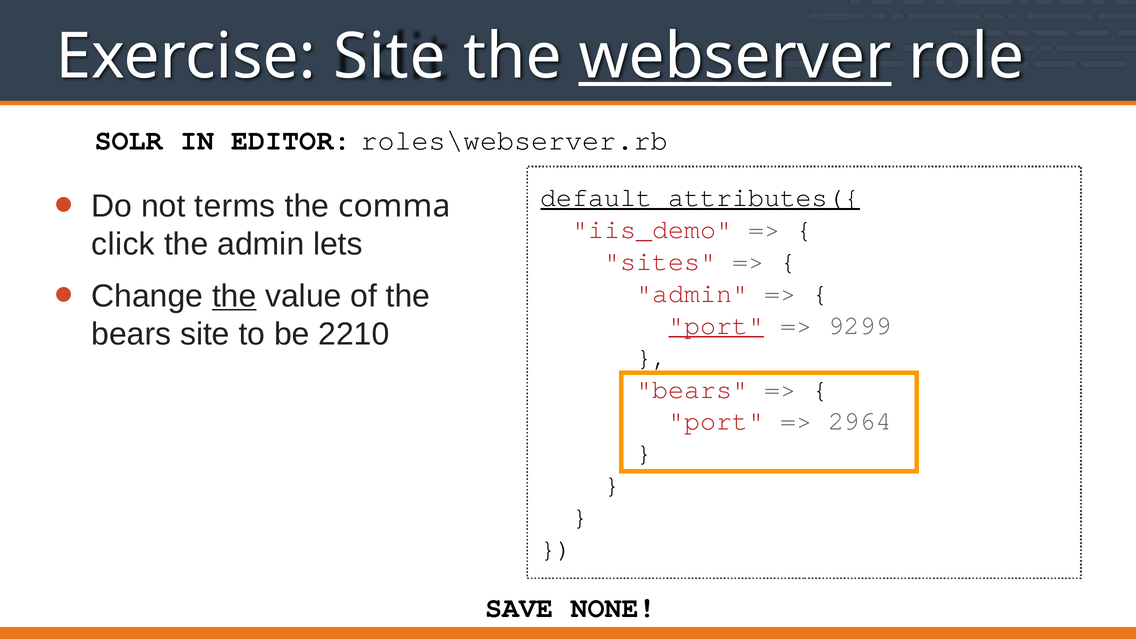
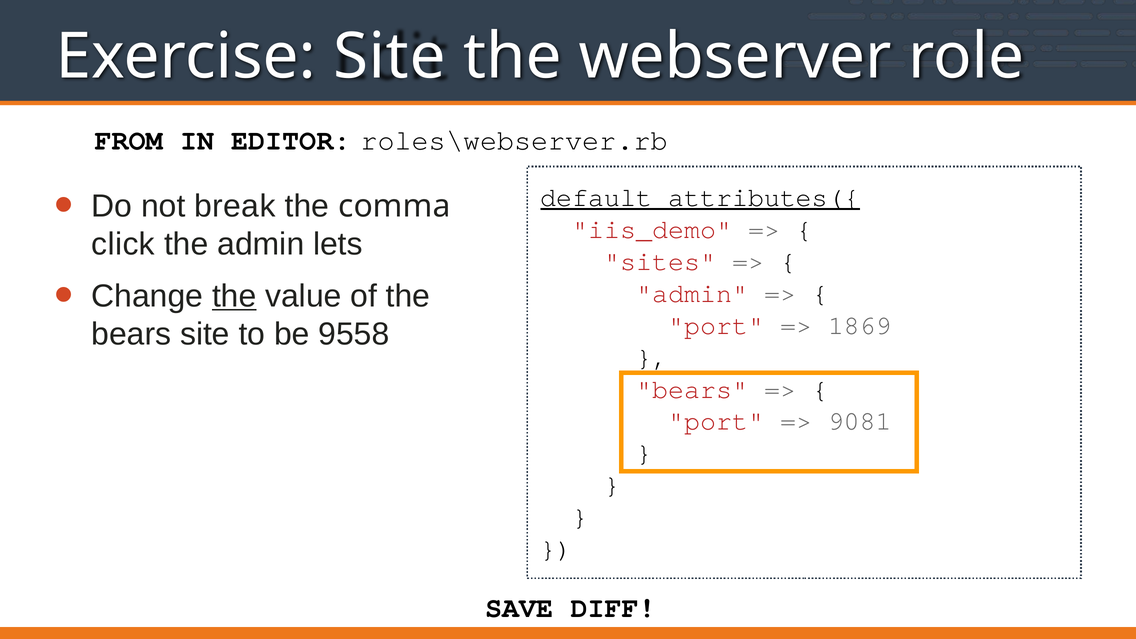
webserver underline: present -> none
SOLR: SOLR -> FROM
terms: terms -> break
port at (716, 325) underline: present -> none
9299: 9299 -> 1869
2210: 2210 -> 9558
2964: 2964 -> 9081
NONE: NONE -> DIFF
